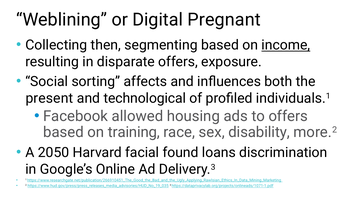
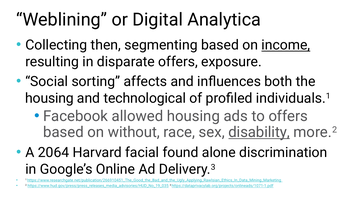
Pregnant: Pregnant -> Analytica
present at (49, 98): present -> housing
training: training -> without
disability underline: none -> present
2050: 2050 -> 2064
loans: loans -> alone
